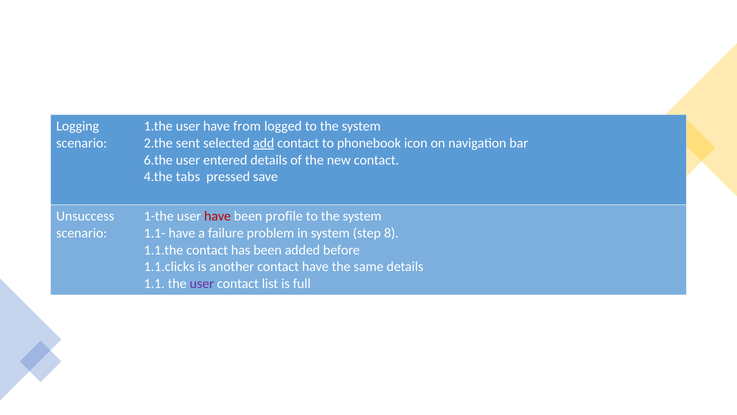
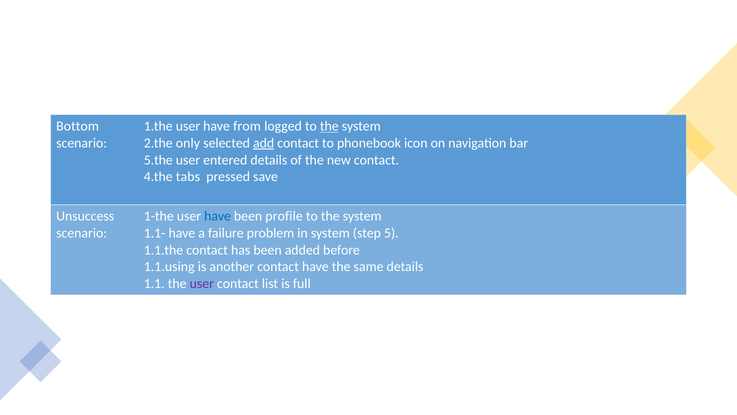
Logging: Logging -> Bottom
the at (329, 126) underline: none -> present
sent: sent -> only
6.the: 6.the -> 5.the
have at (218, 216) colour: red -> blue
8: 8 -> 5
1.1.clicks: 1.1.clicks -> 1.1.using
